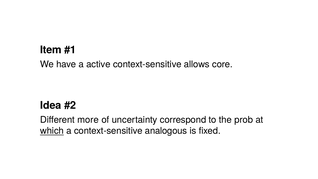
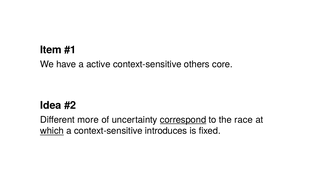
allows: allows -> others
correspond underline: none -> present
prob: prob -> race
analogous: analogous -> introduces
